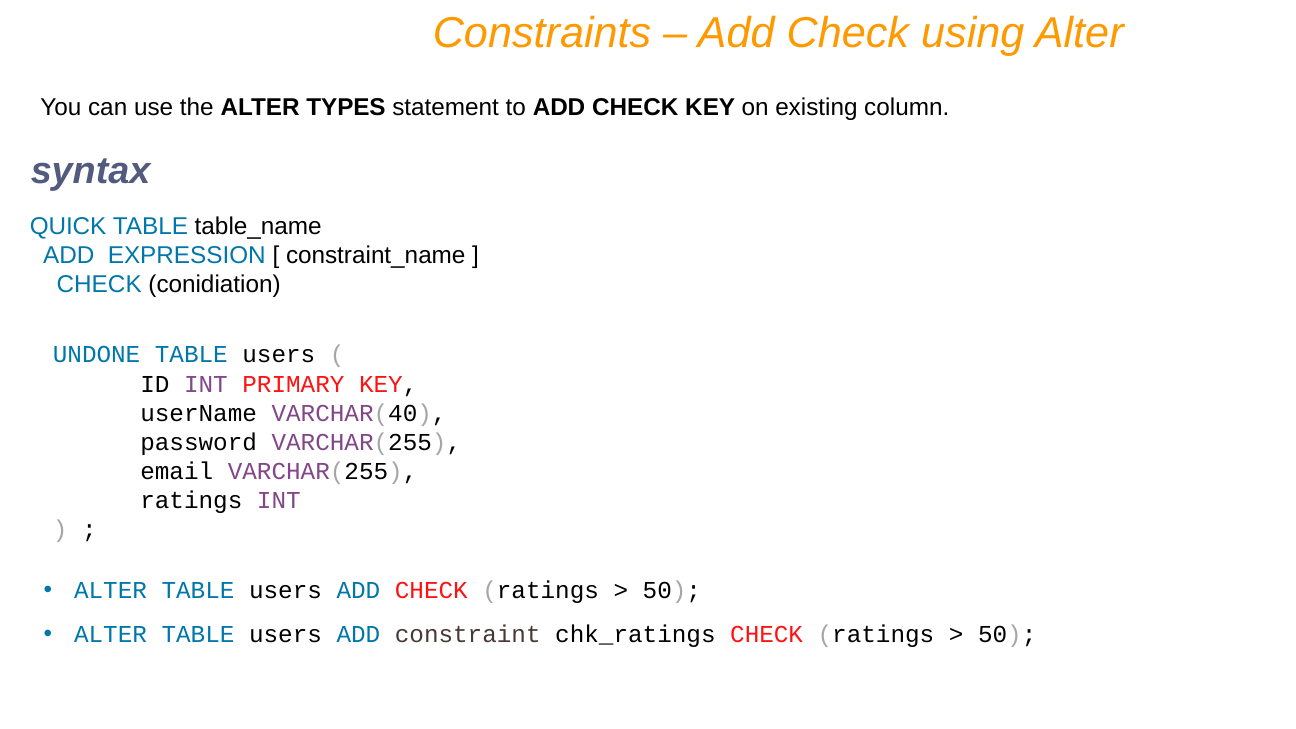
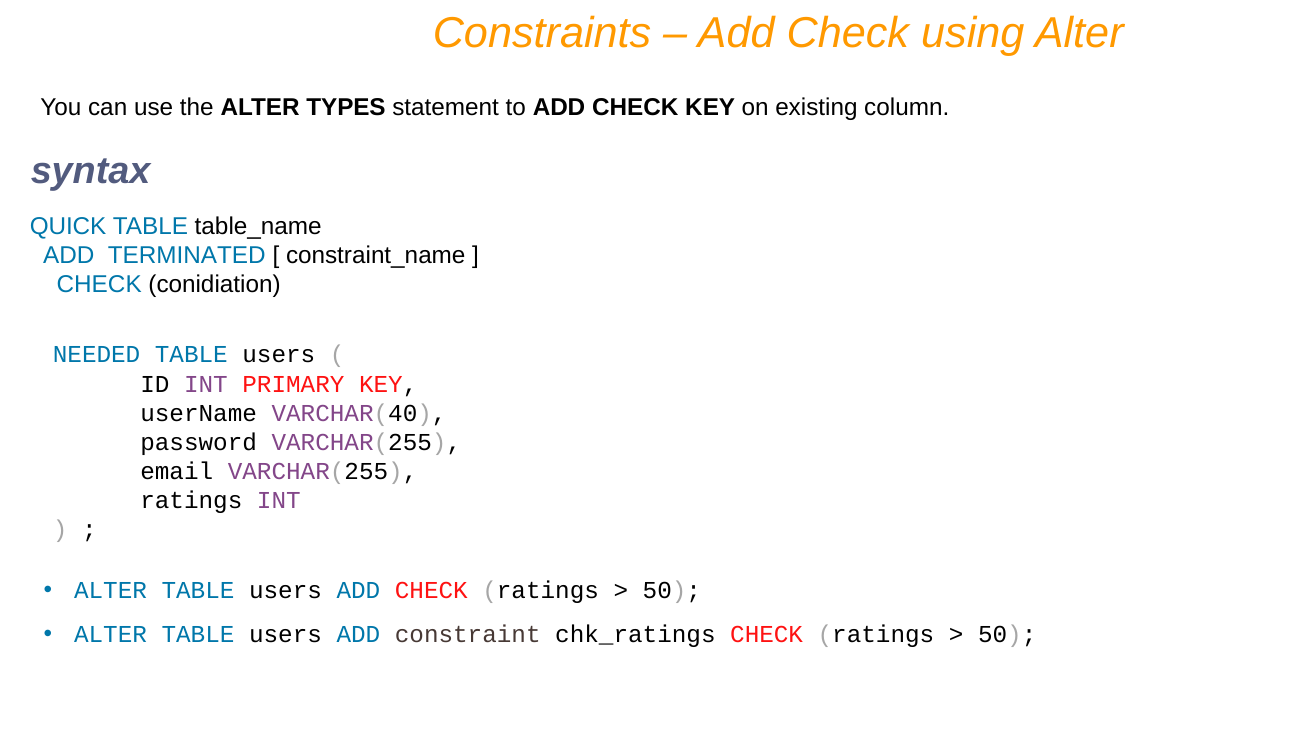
EXPRESSION: EXPRESSION -> TERMINATED
UNDONE: UNDONE -> NEEDED
